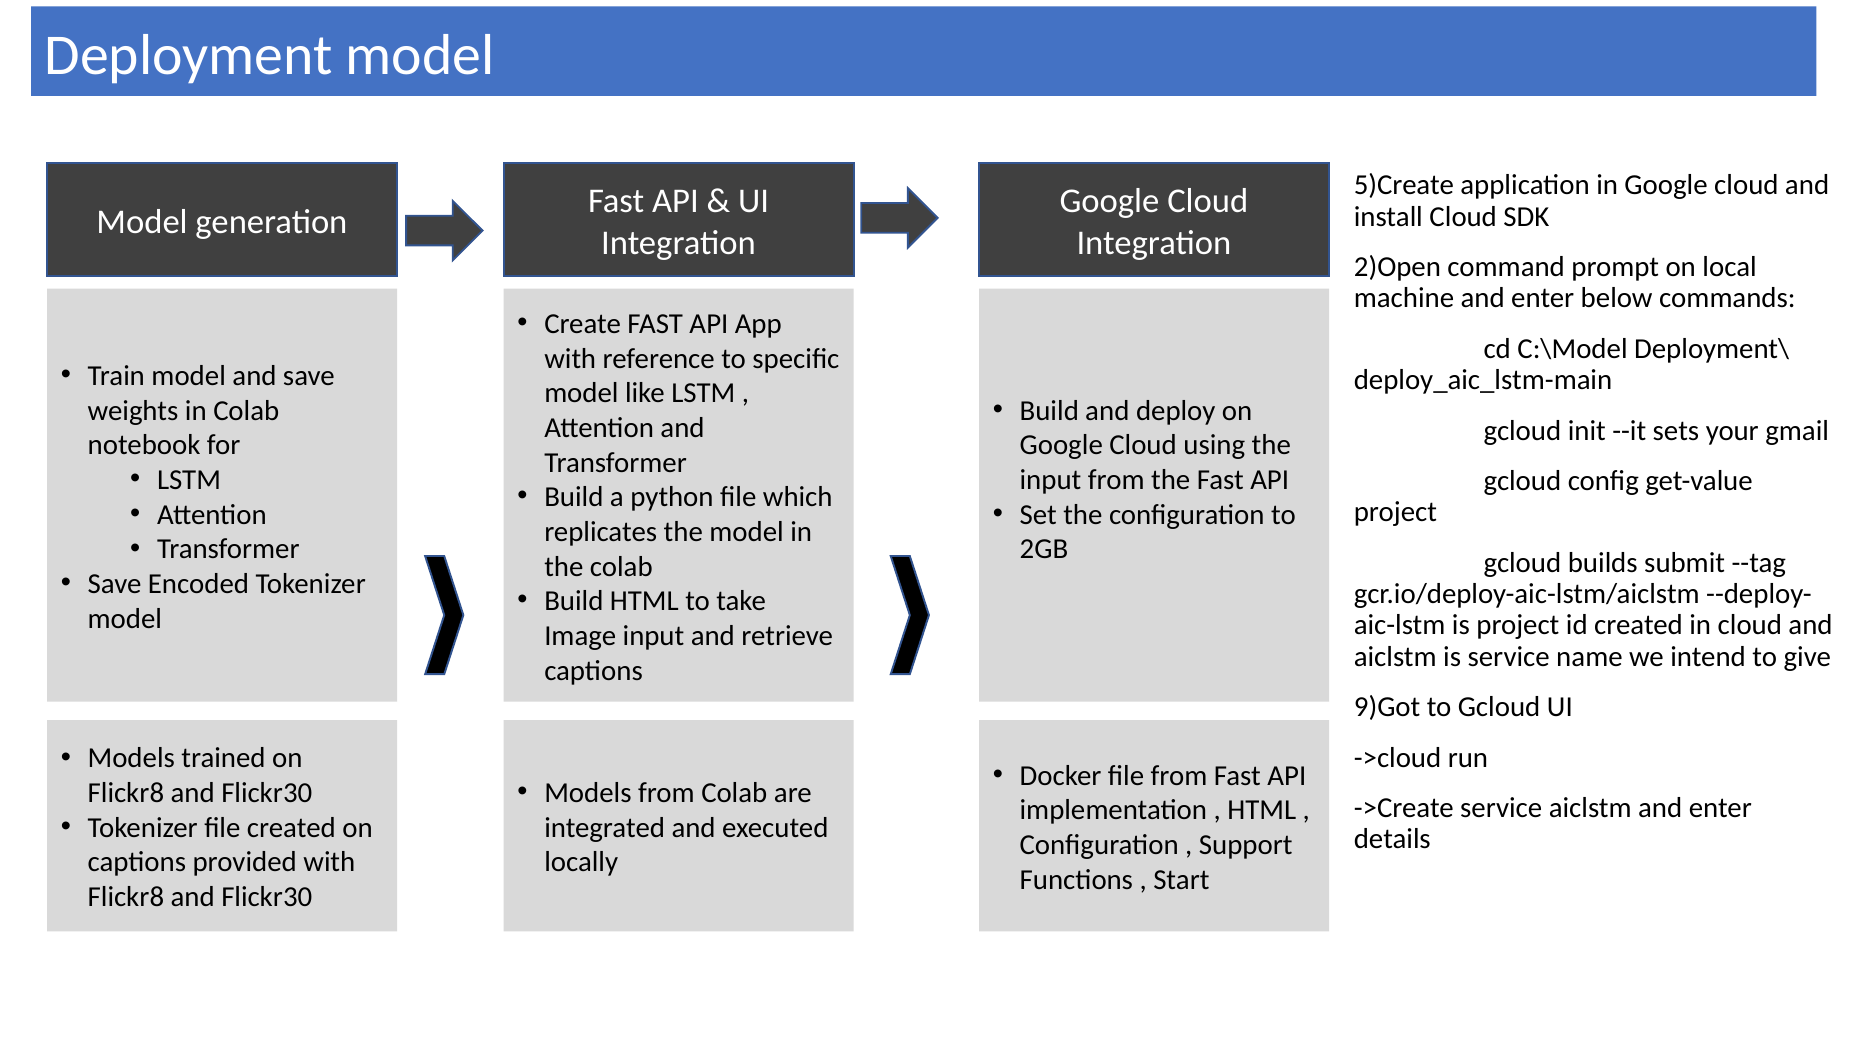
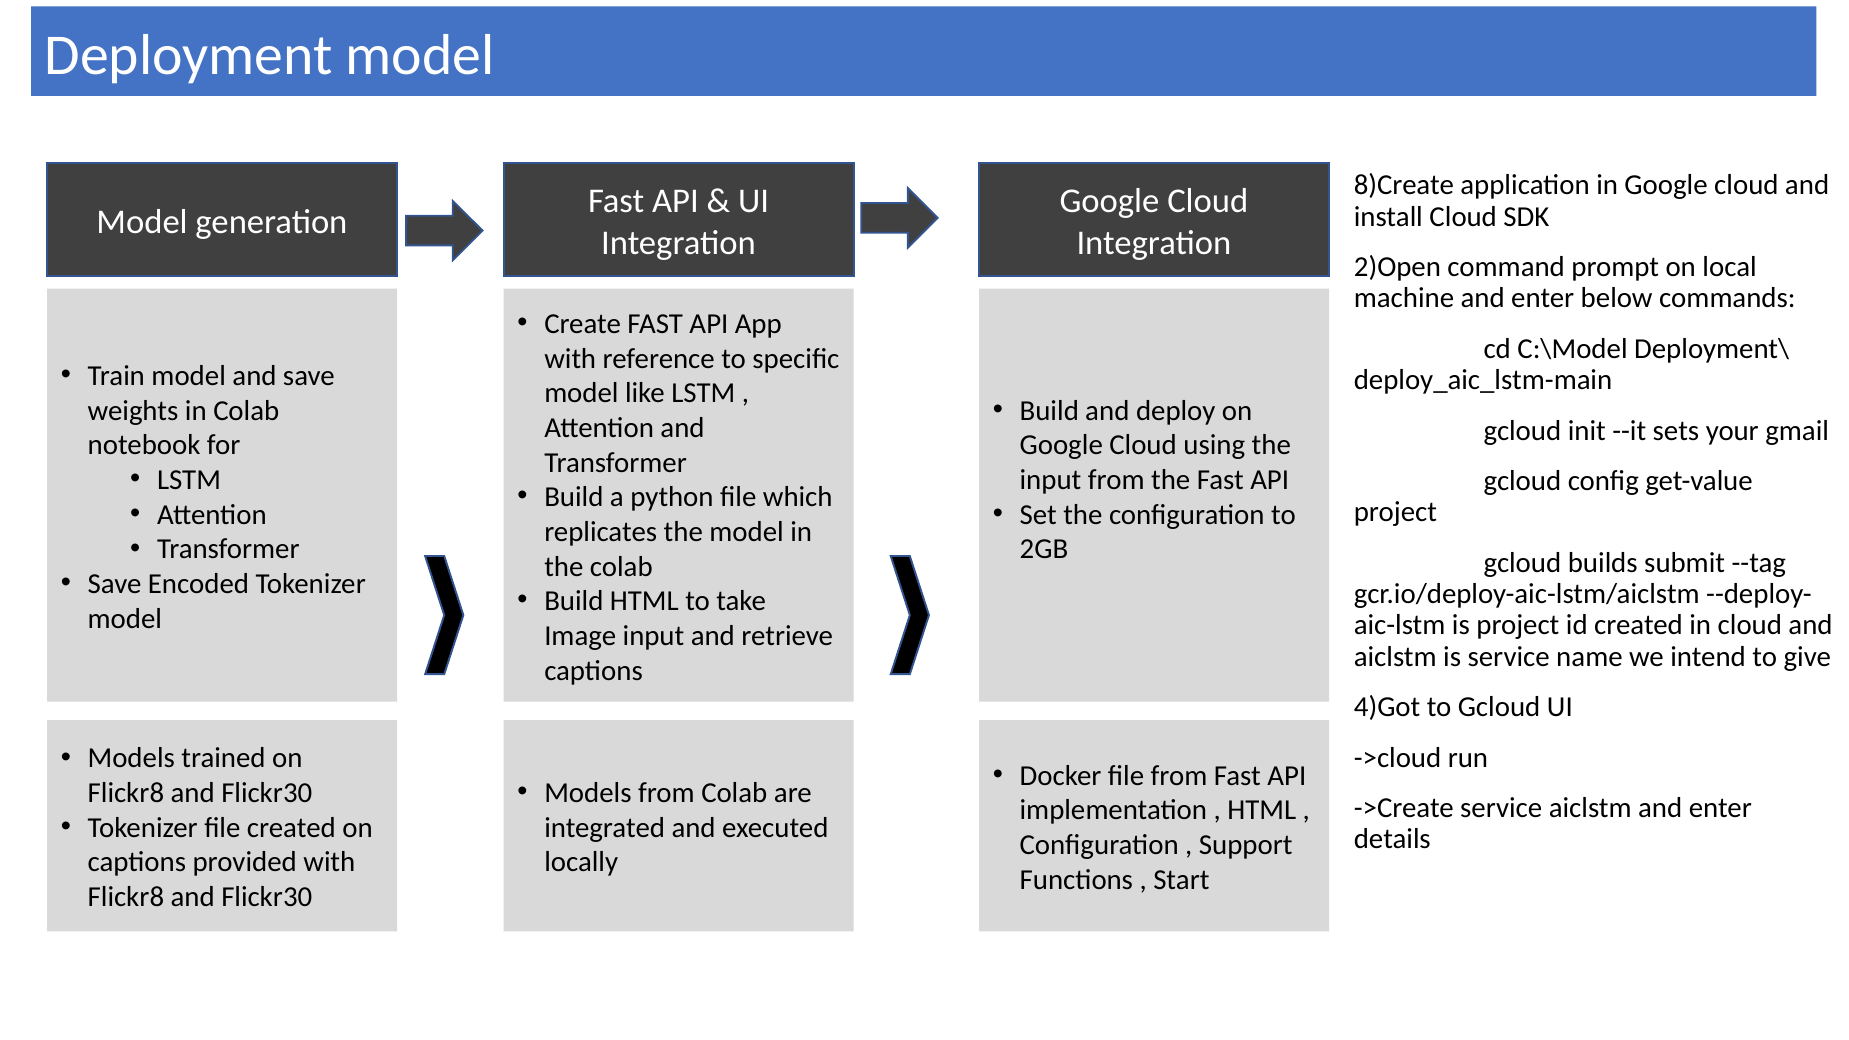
5)Create: 5)Create -> 8)Create
9)Got: 9)Got -> 4)Got
